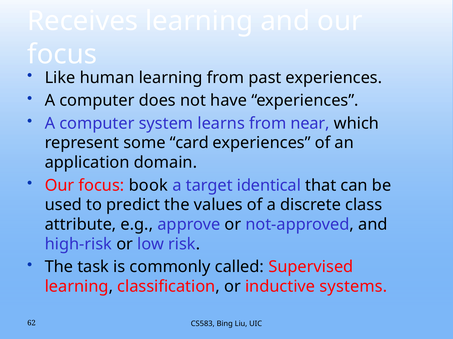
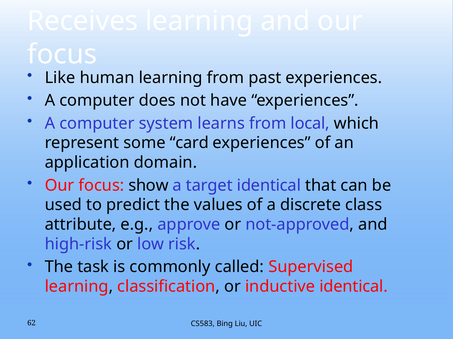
near: near -> local
book: book -> show
inductive systems: systems -> identical
